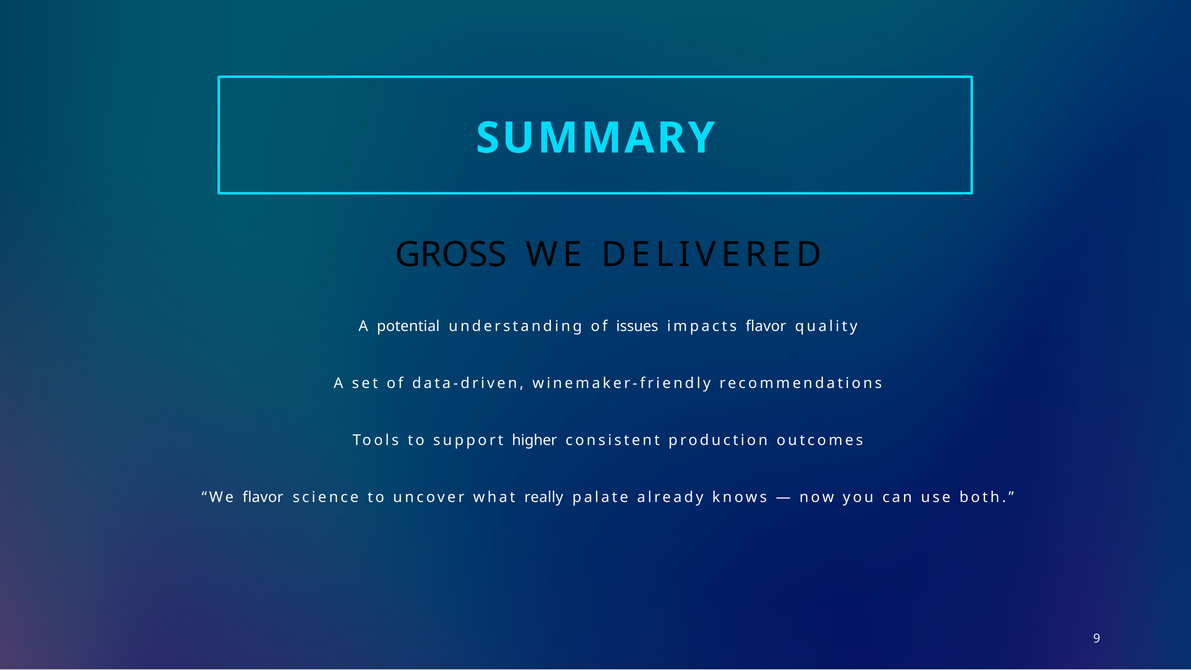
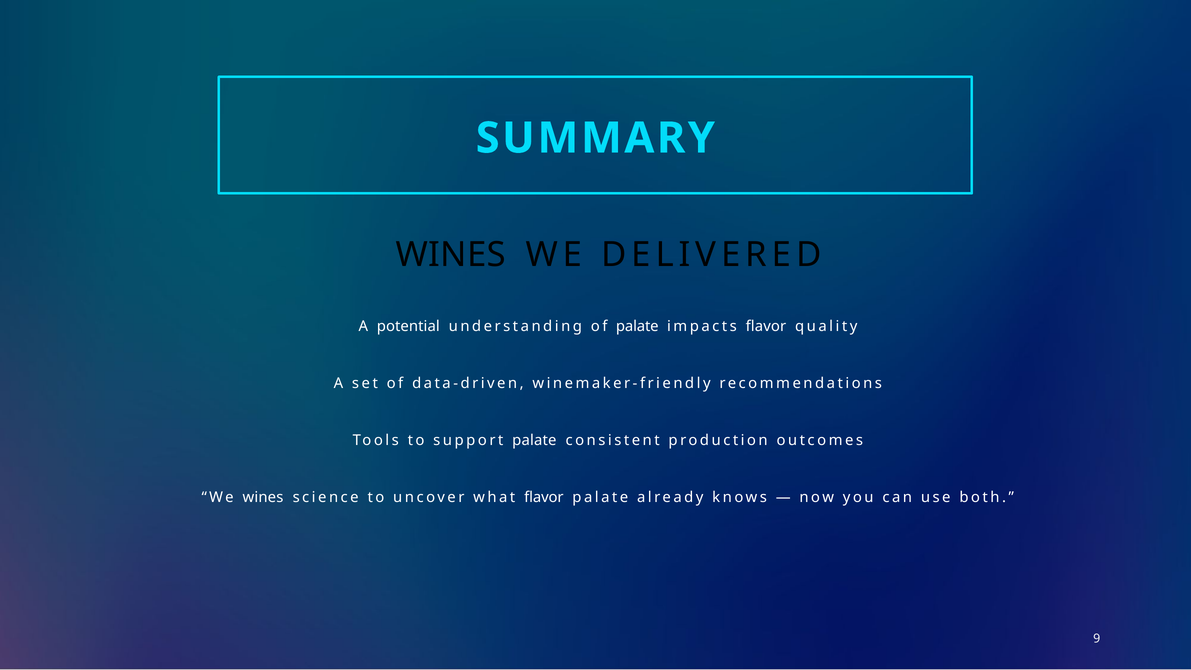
GROSS at (451, 255): GROSS -> WINES
of issues: issues -> palate
support higher: higher -> palate
We flavor: flavor -> wines
what really: really -> flavor
